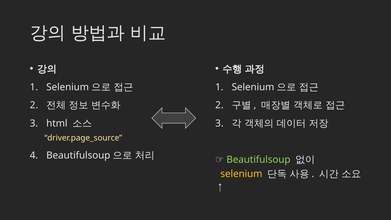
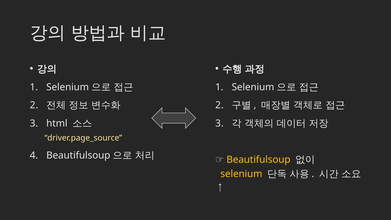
Beautifulsoup at (258, 160) colour: light green -> yellow
